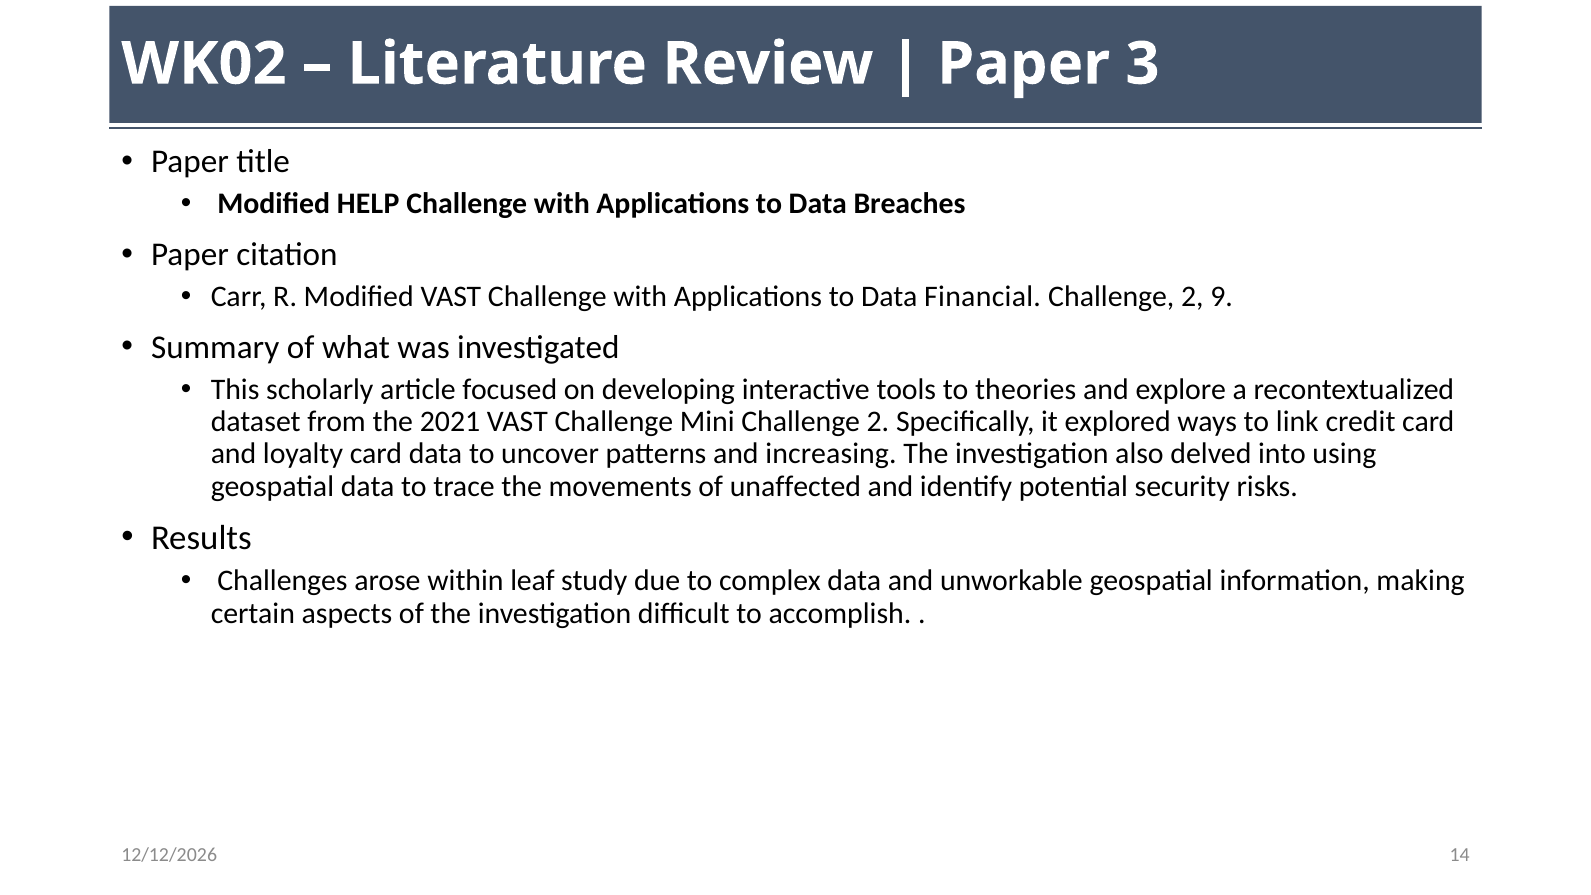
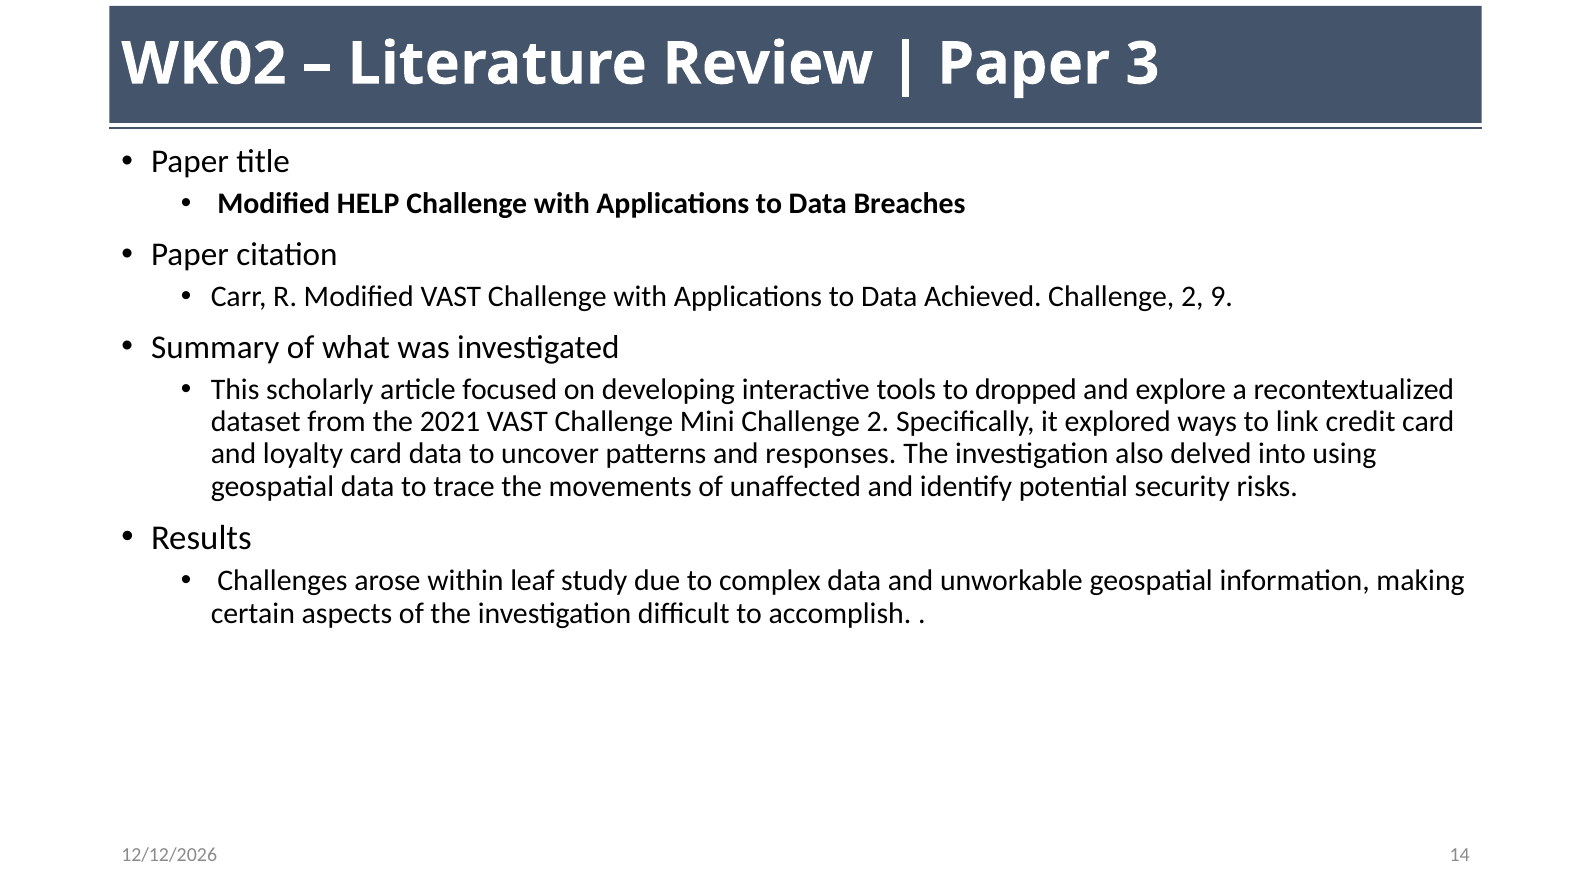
Financial: Financial -> Achieved
theories: theories -> dropped
increasing: increasing -> responses
